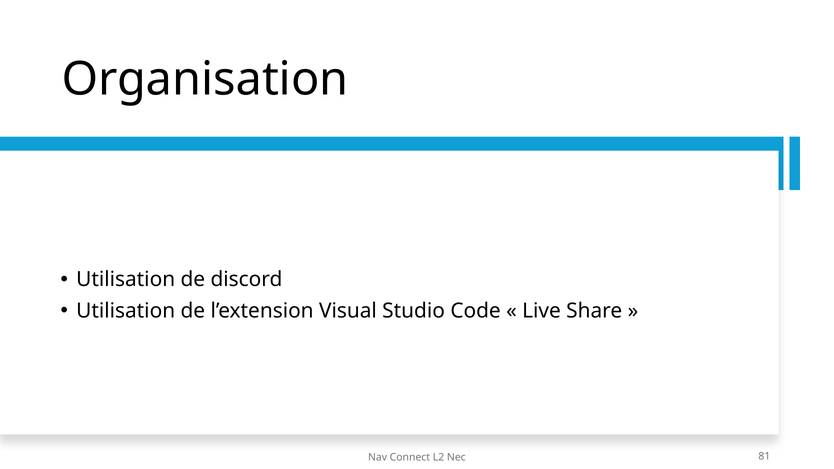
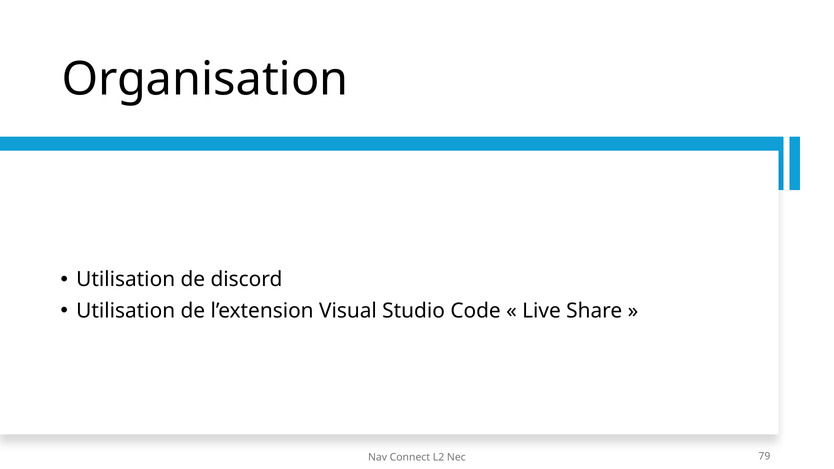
81: 81 -> 79
